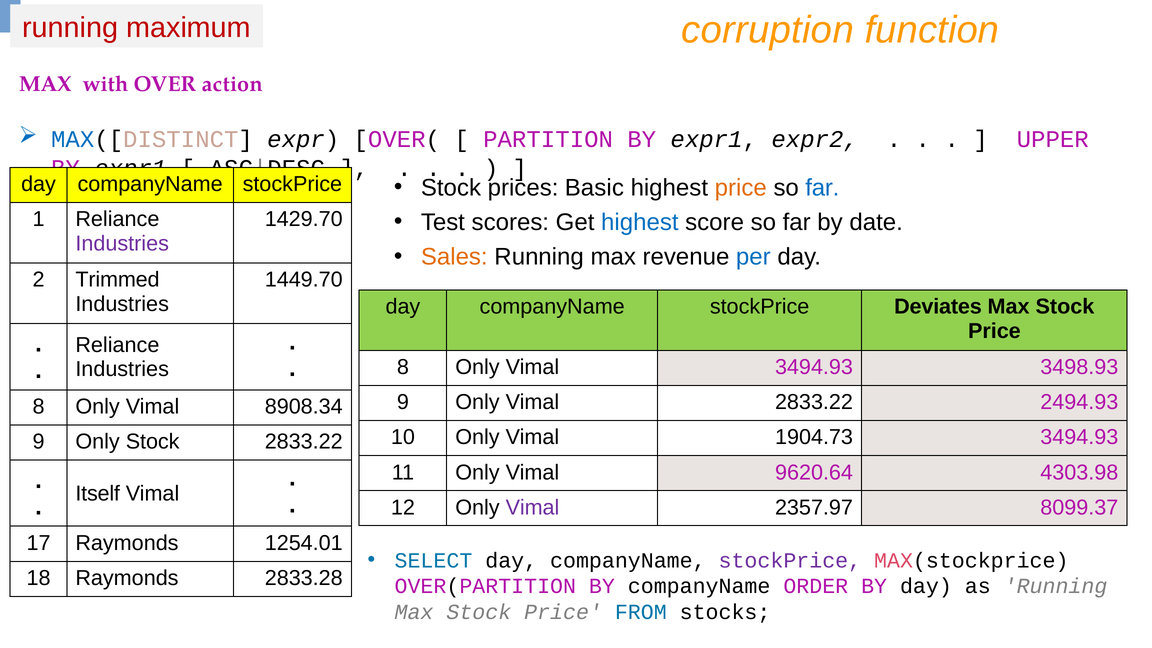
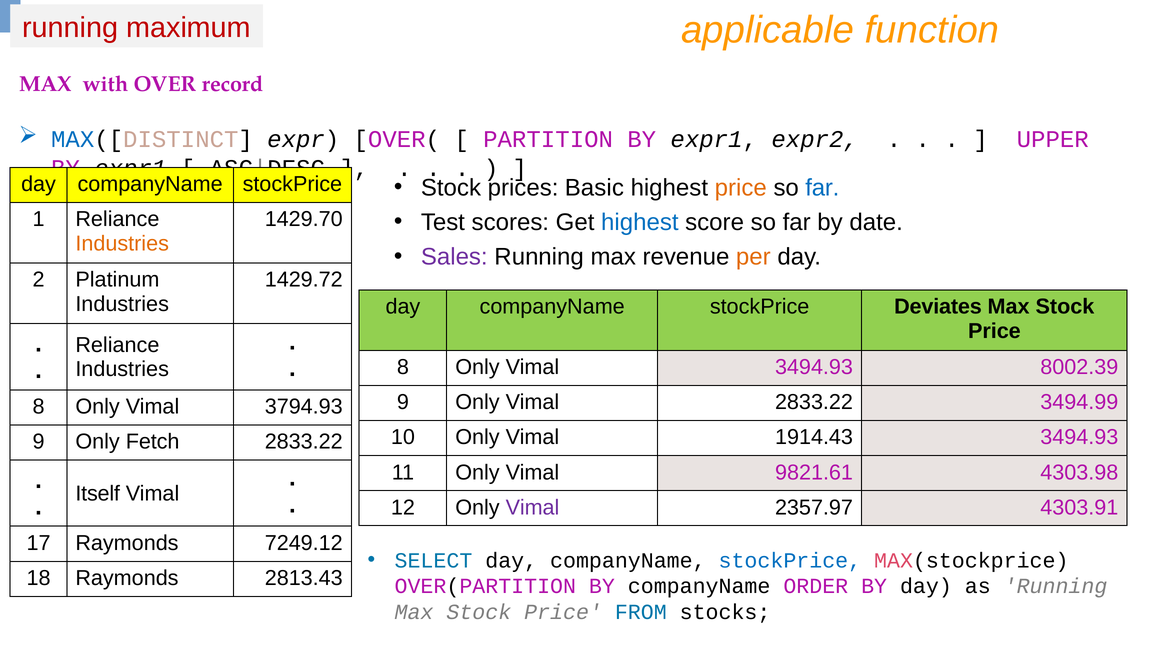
corruption: corruption -> applicable
action: action -> record
Industries at (122, 243) colour: purple -> orange
Sales colour: orange -> purple
per colour: blue -> orange
Trimmed: Trimmed -> Platinum
1449.70: 1449.70 -> 1429.72
3498.93: 3498.93 -> 8002.39
2494.93: 2494.93 -> 3494.99
8908.34: 8908.34 -> 3794.93
1904.73: 1904.73 -> 1914.43
Only Stock: Stock -> Fetch
9620.64: 9620.64 -> 9821.61
8099.37: 8099.37 -> 4303.91
1254.01: 1254.01 -> 7249.12
stockPrice at (790, 560) colour: purple -> blue
2833.28: 2833.28 -> 2813.43
